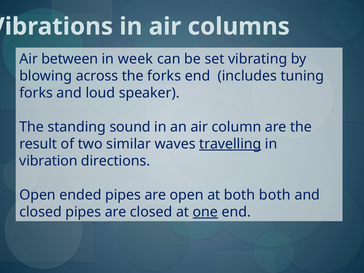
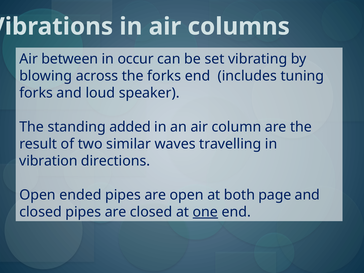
week: week -> occur
sound: sound -> added
travelling underline: present -> none
both both: both -> page
